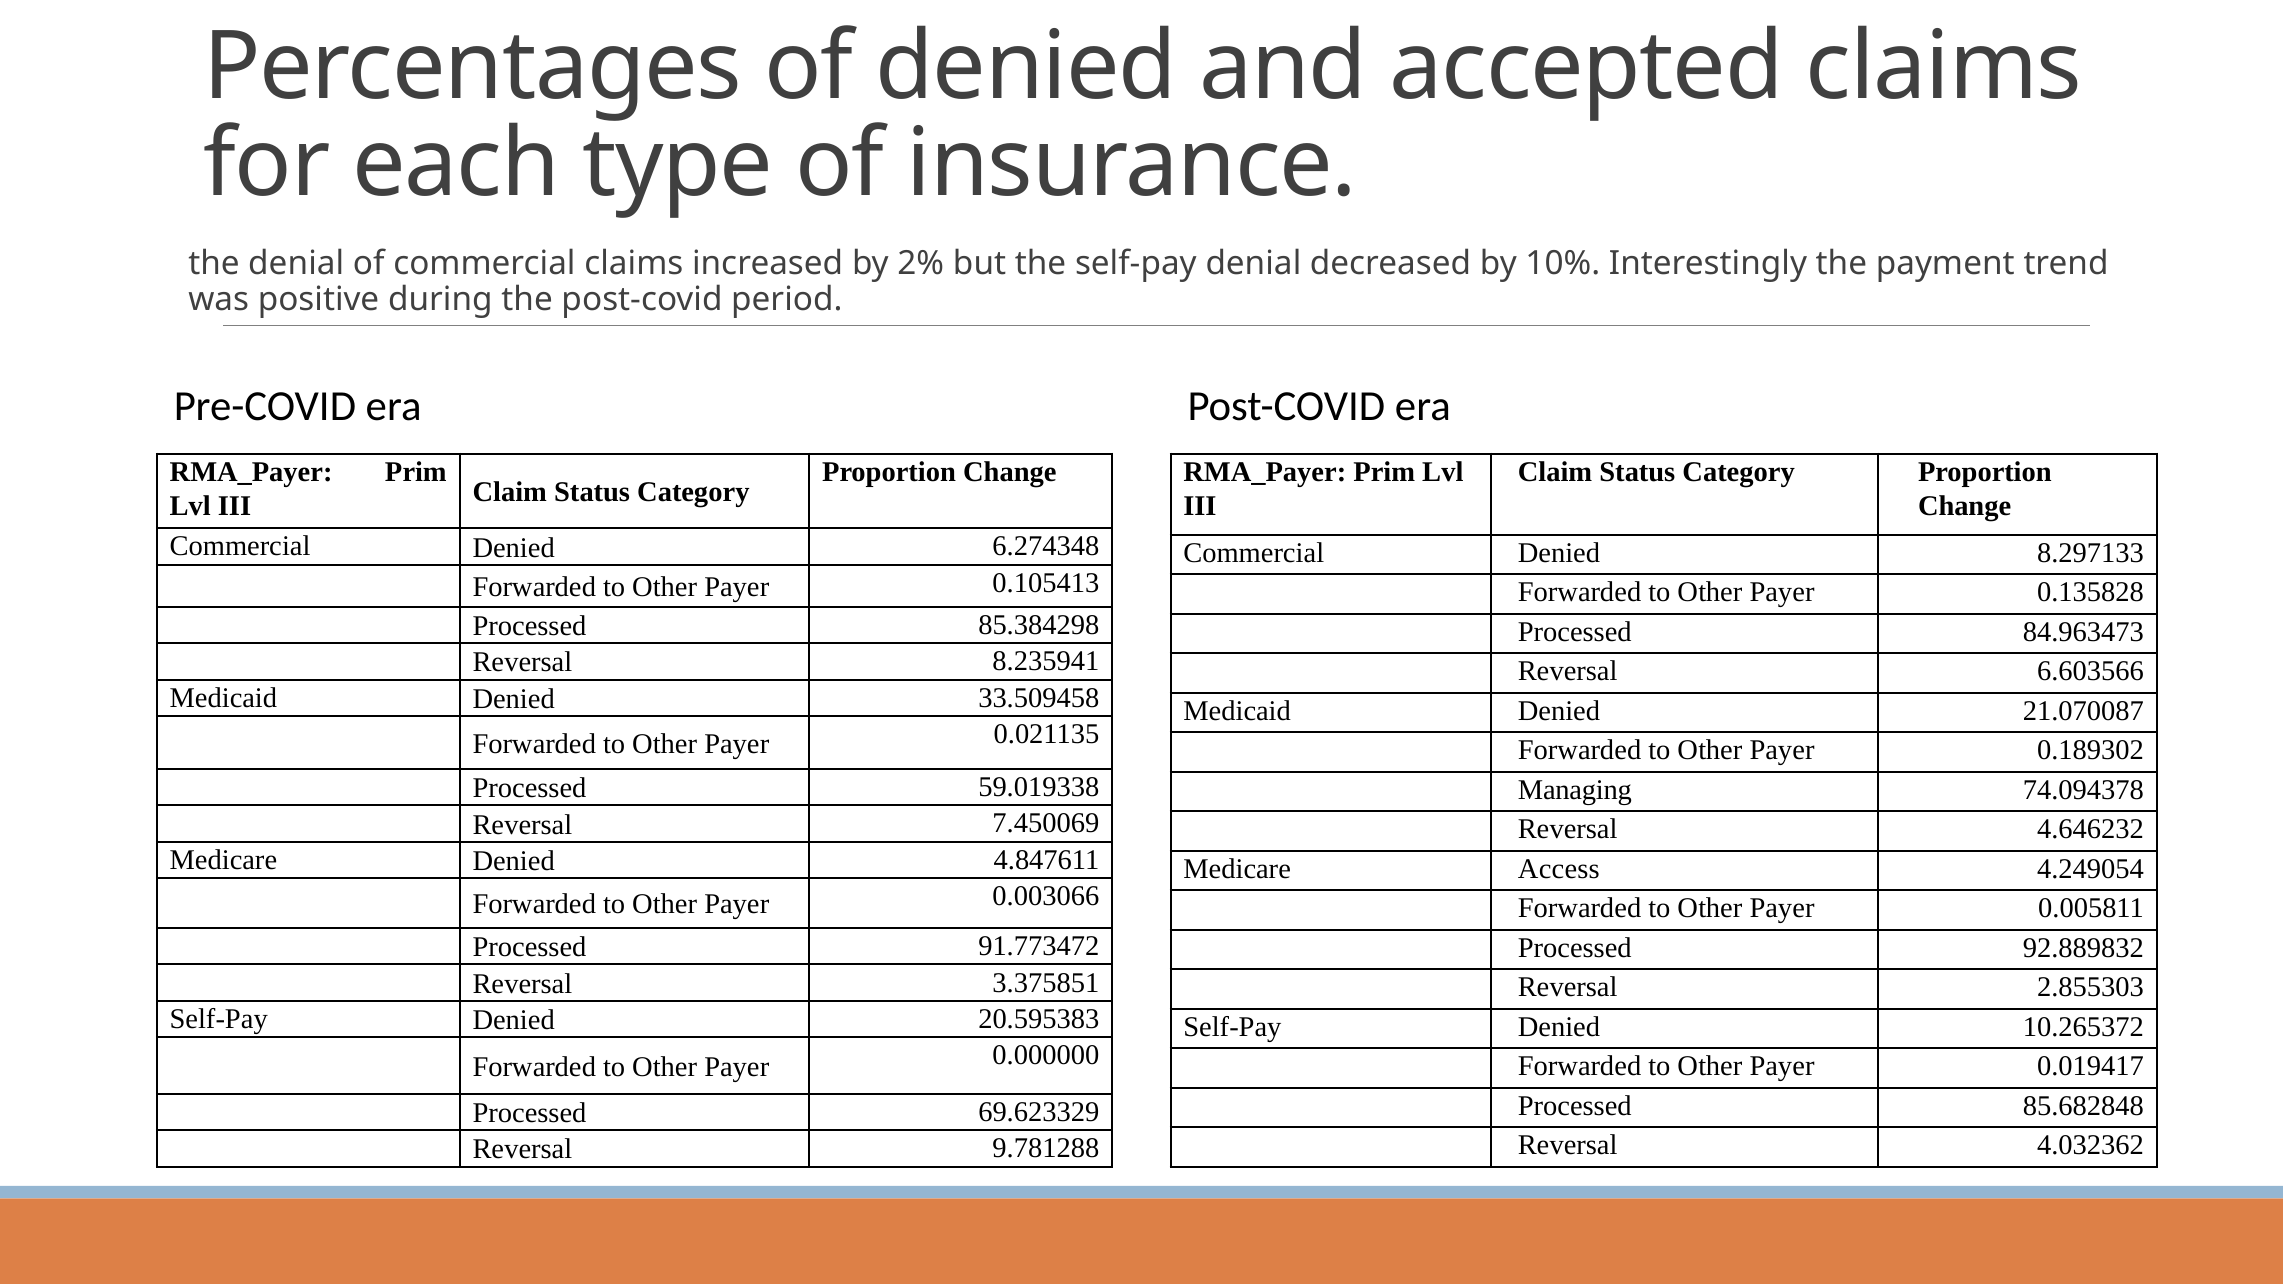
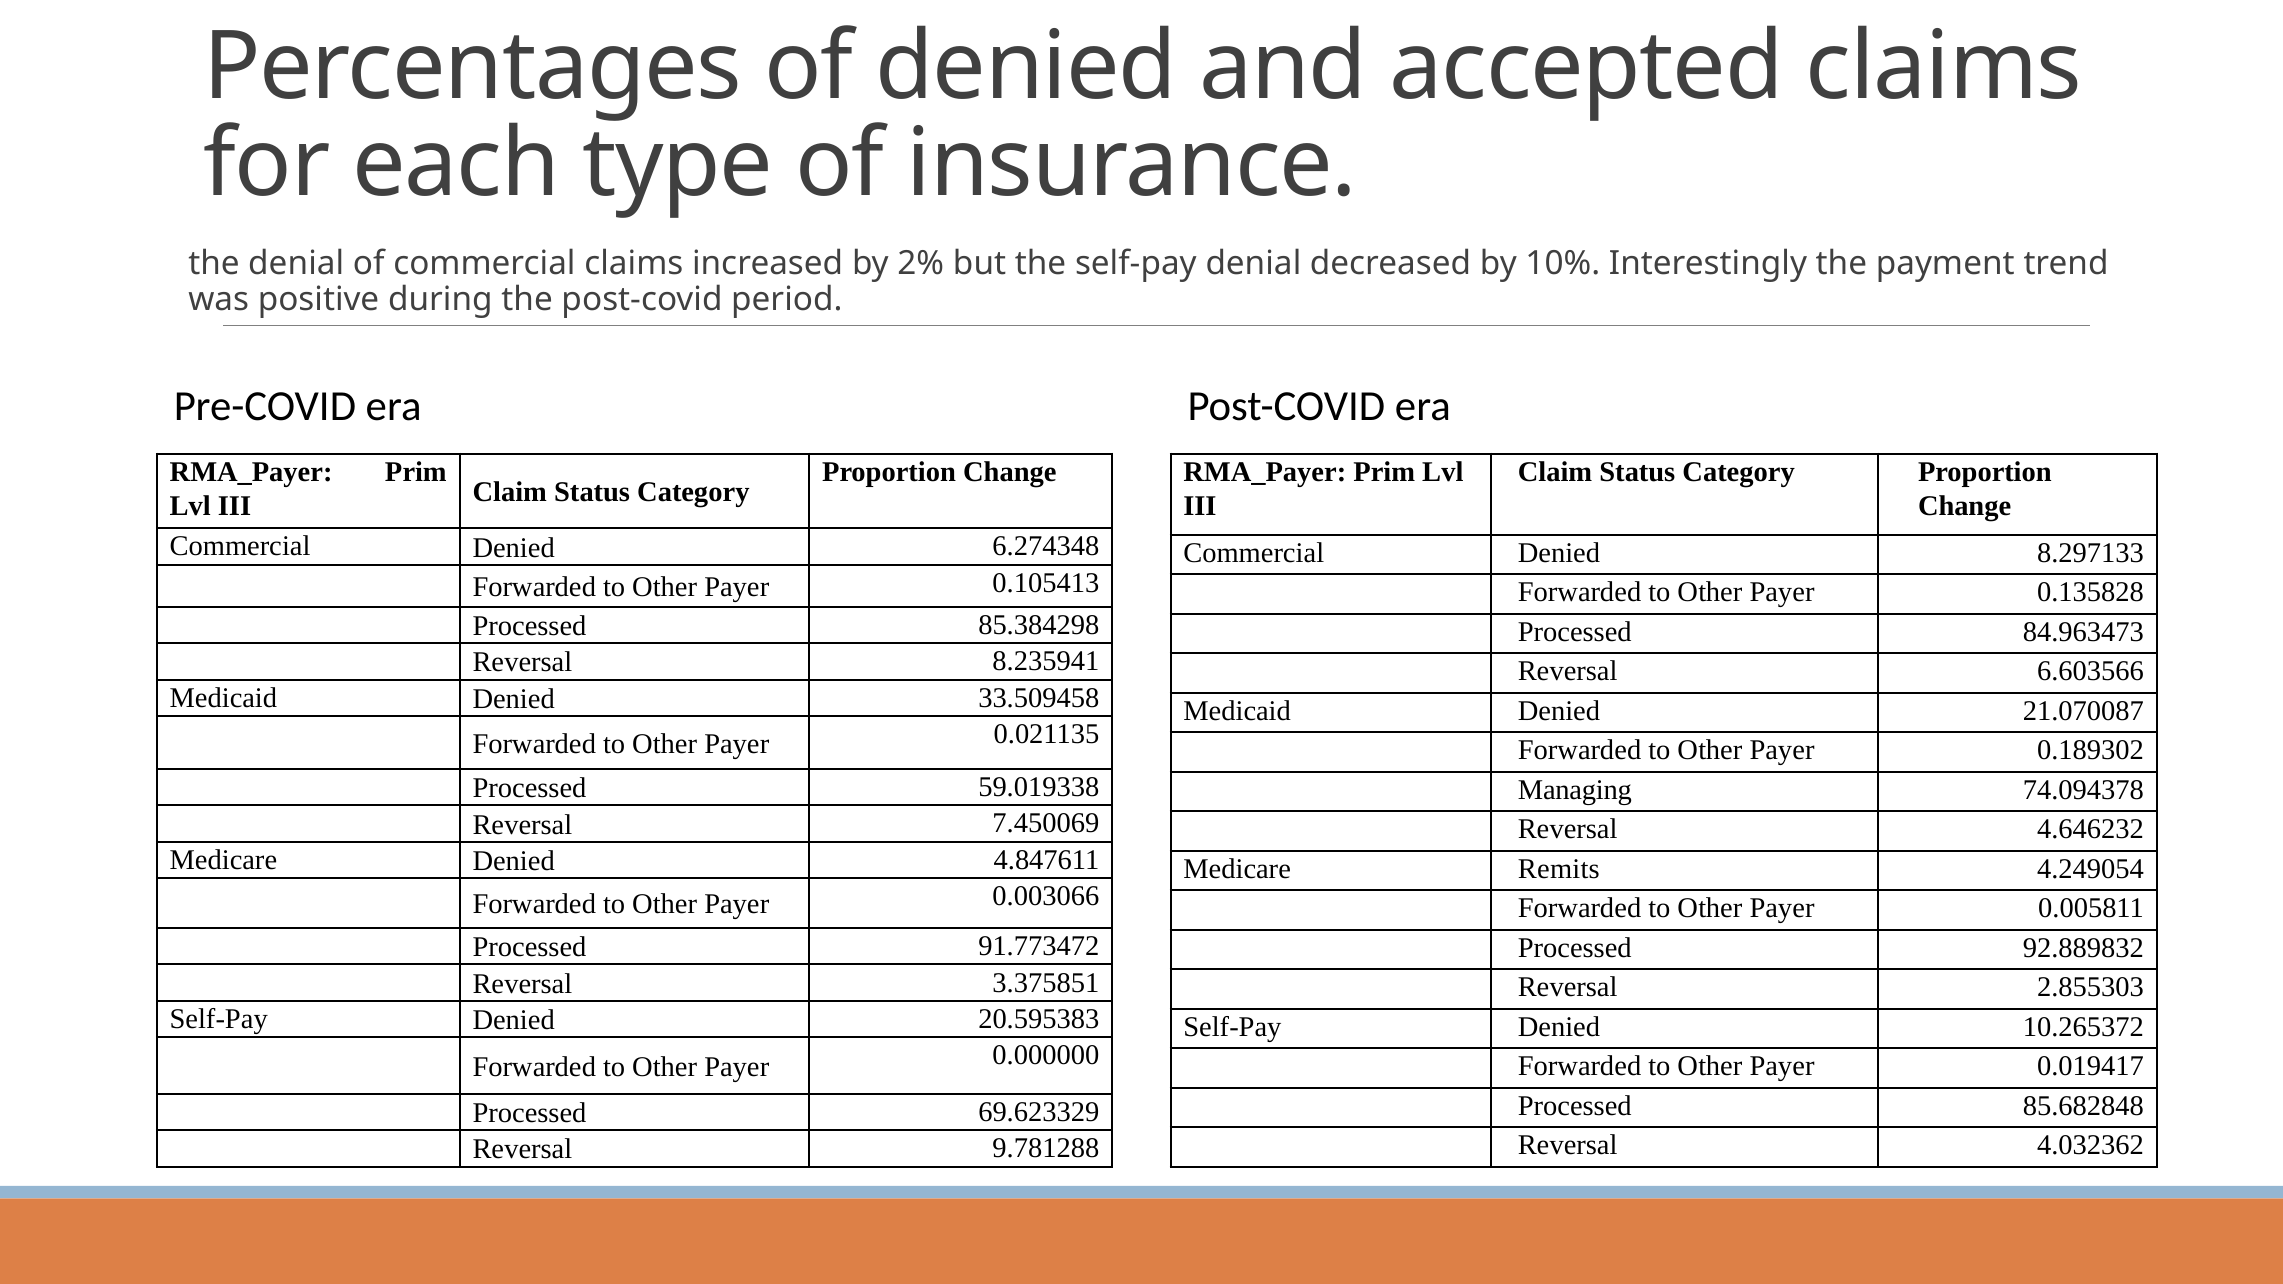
Access: Access -> Remits
